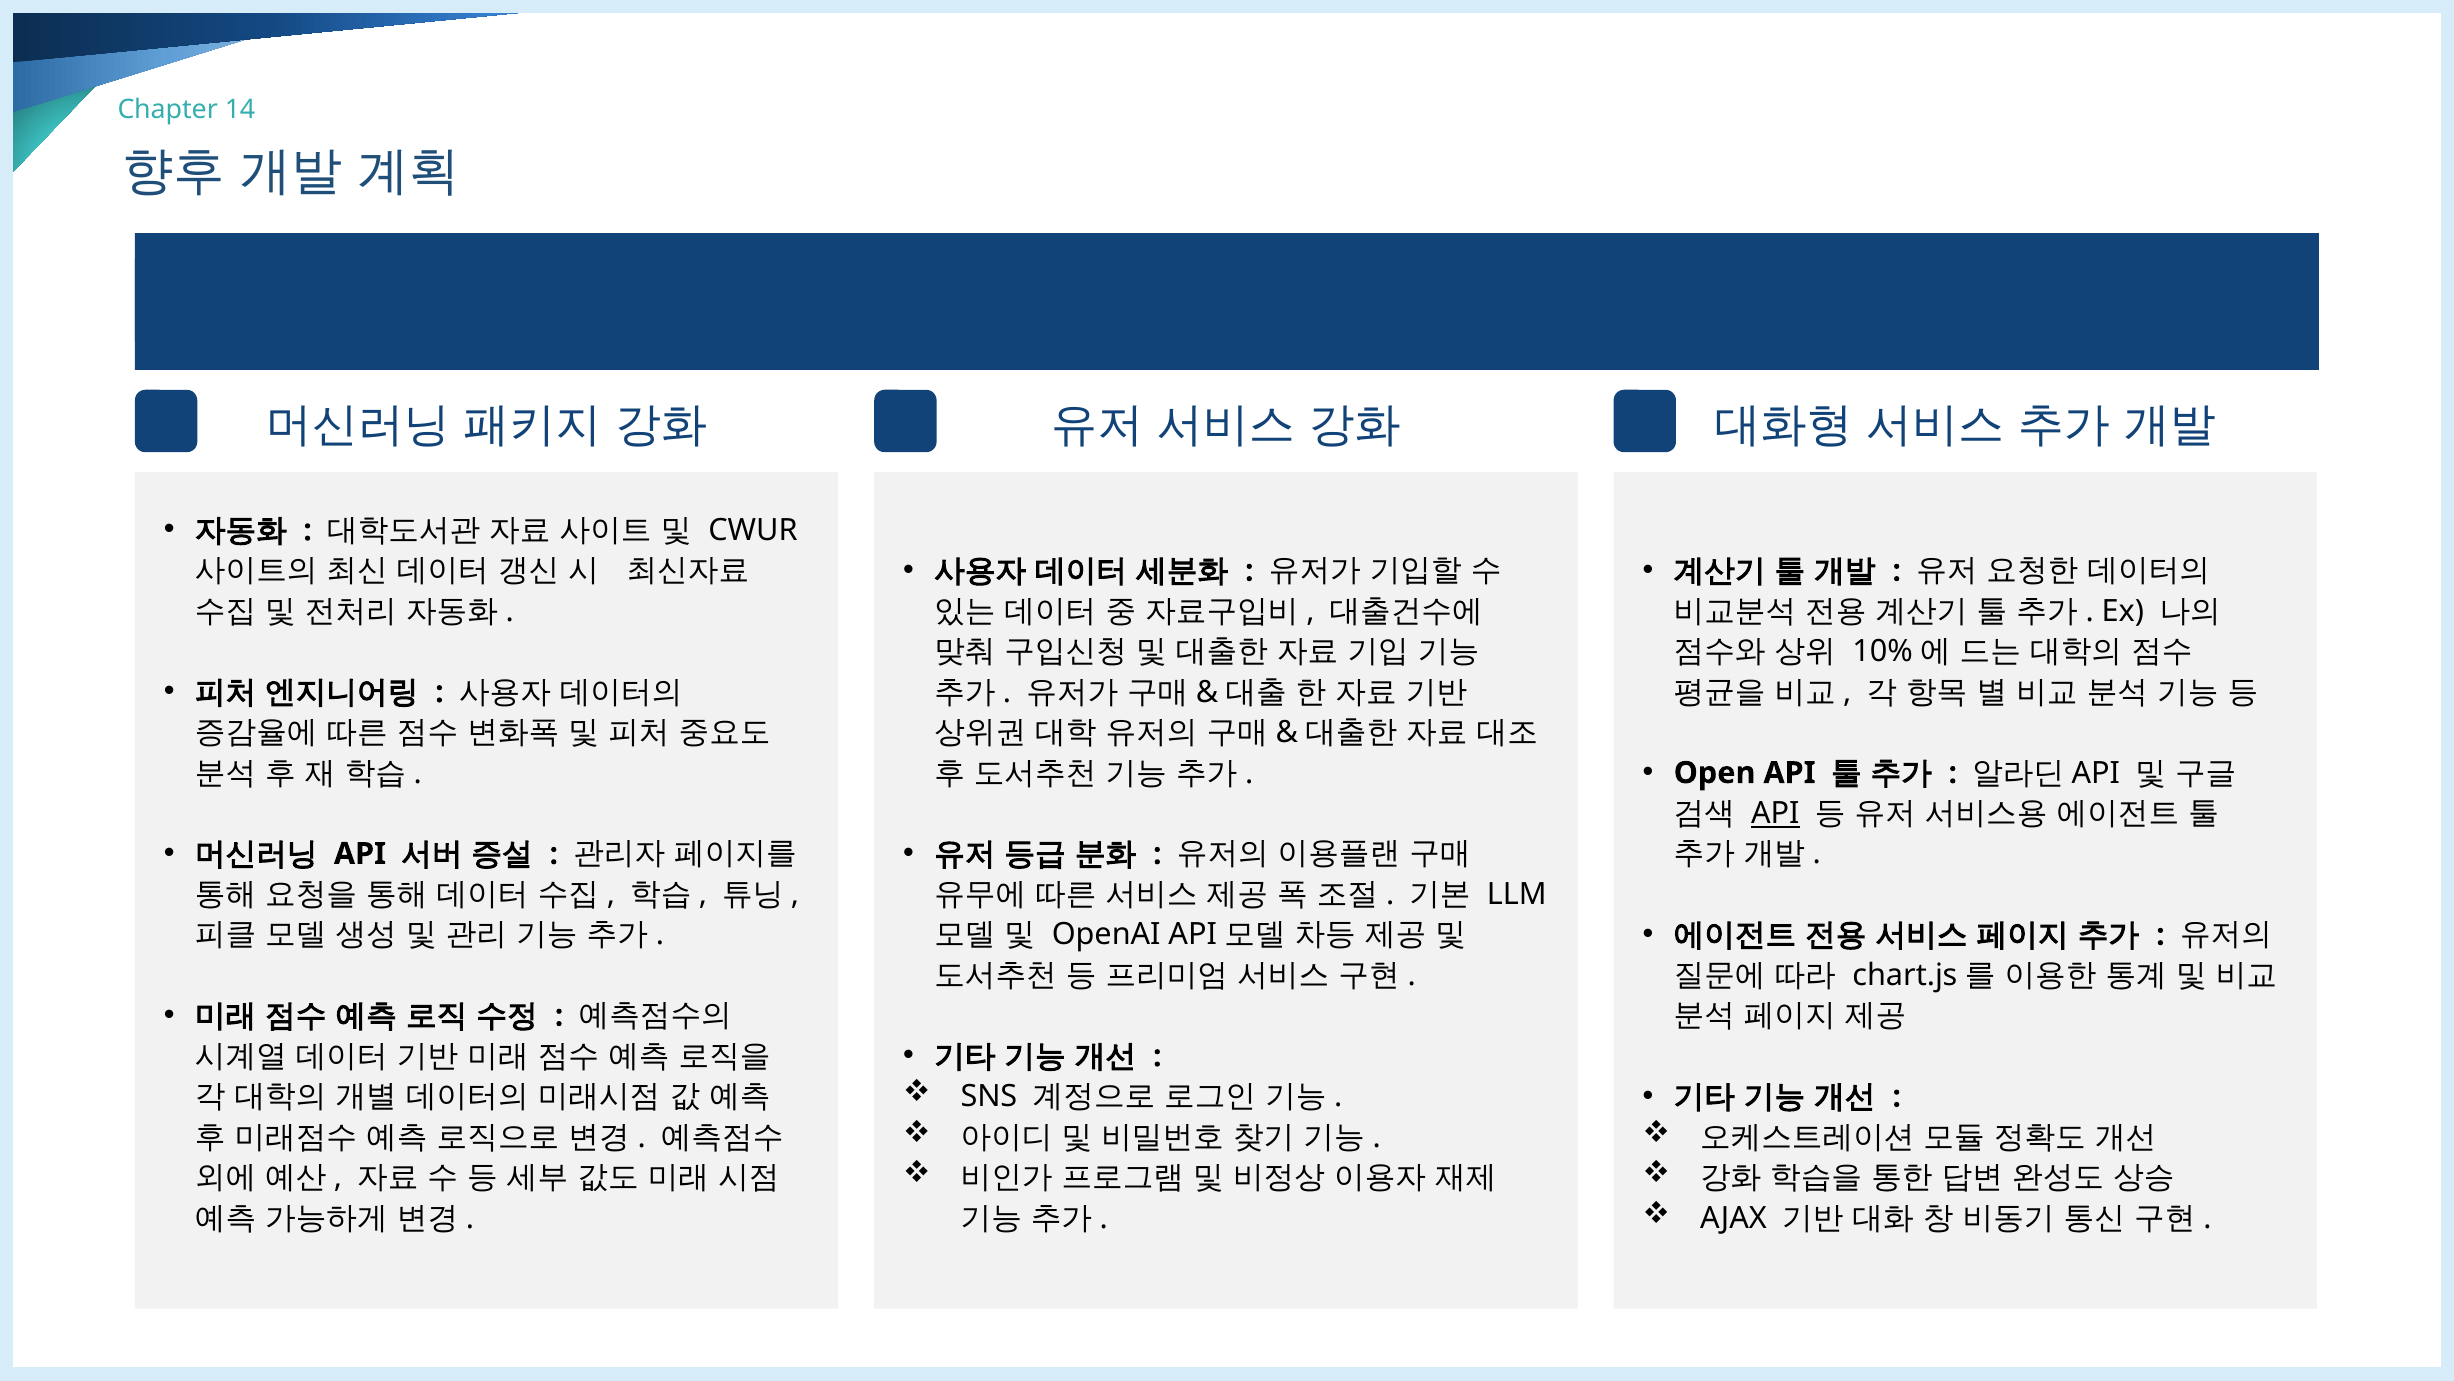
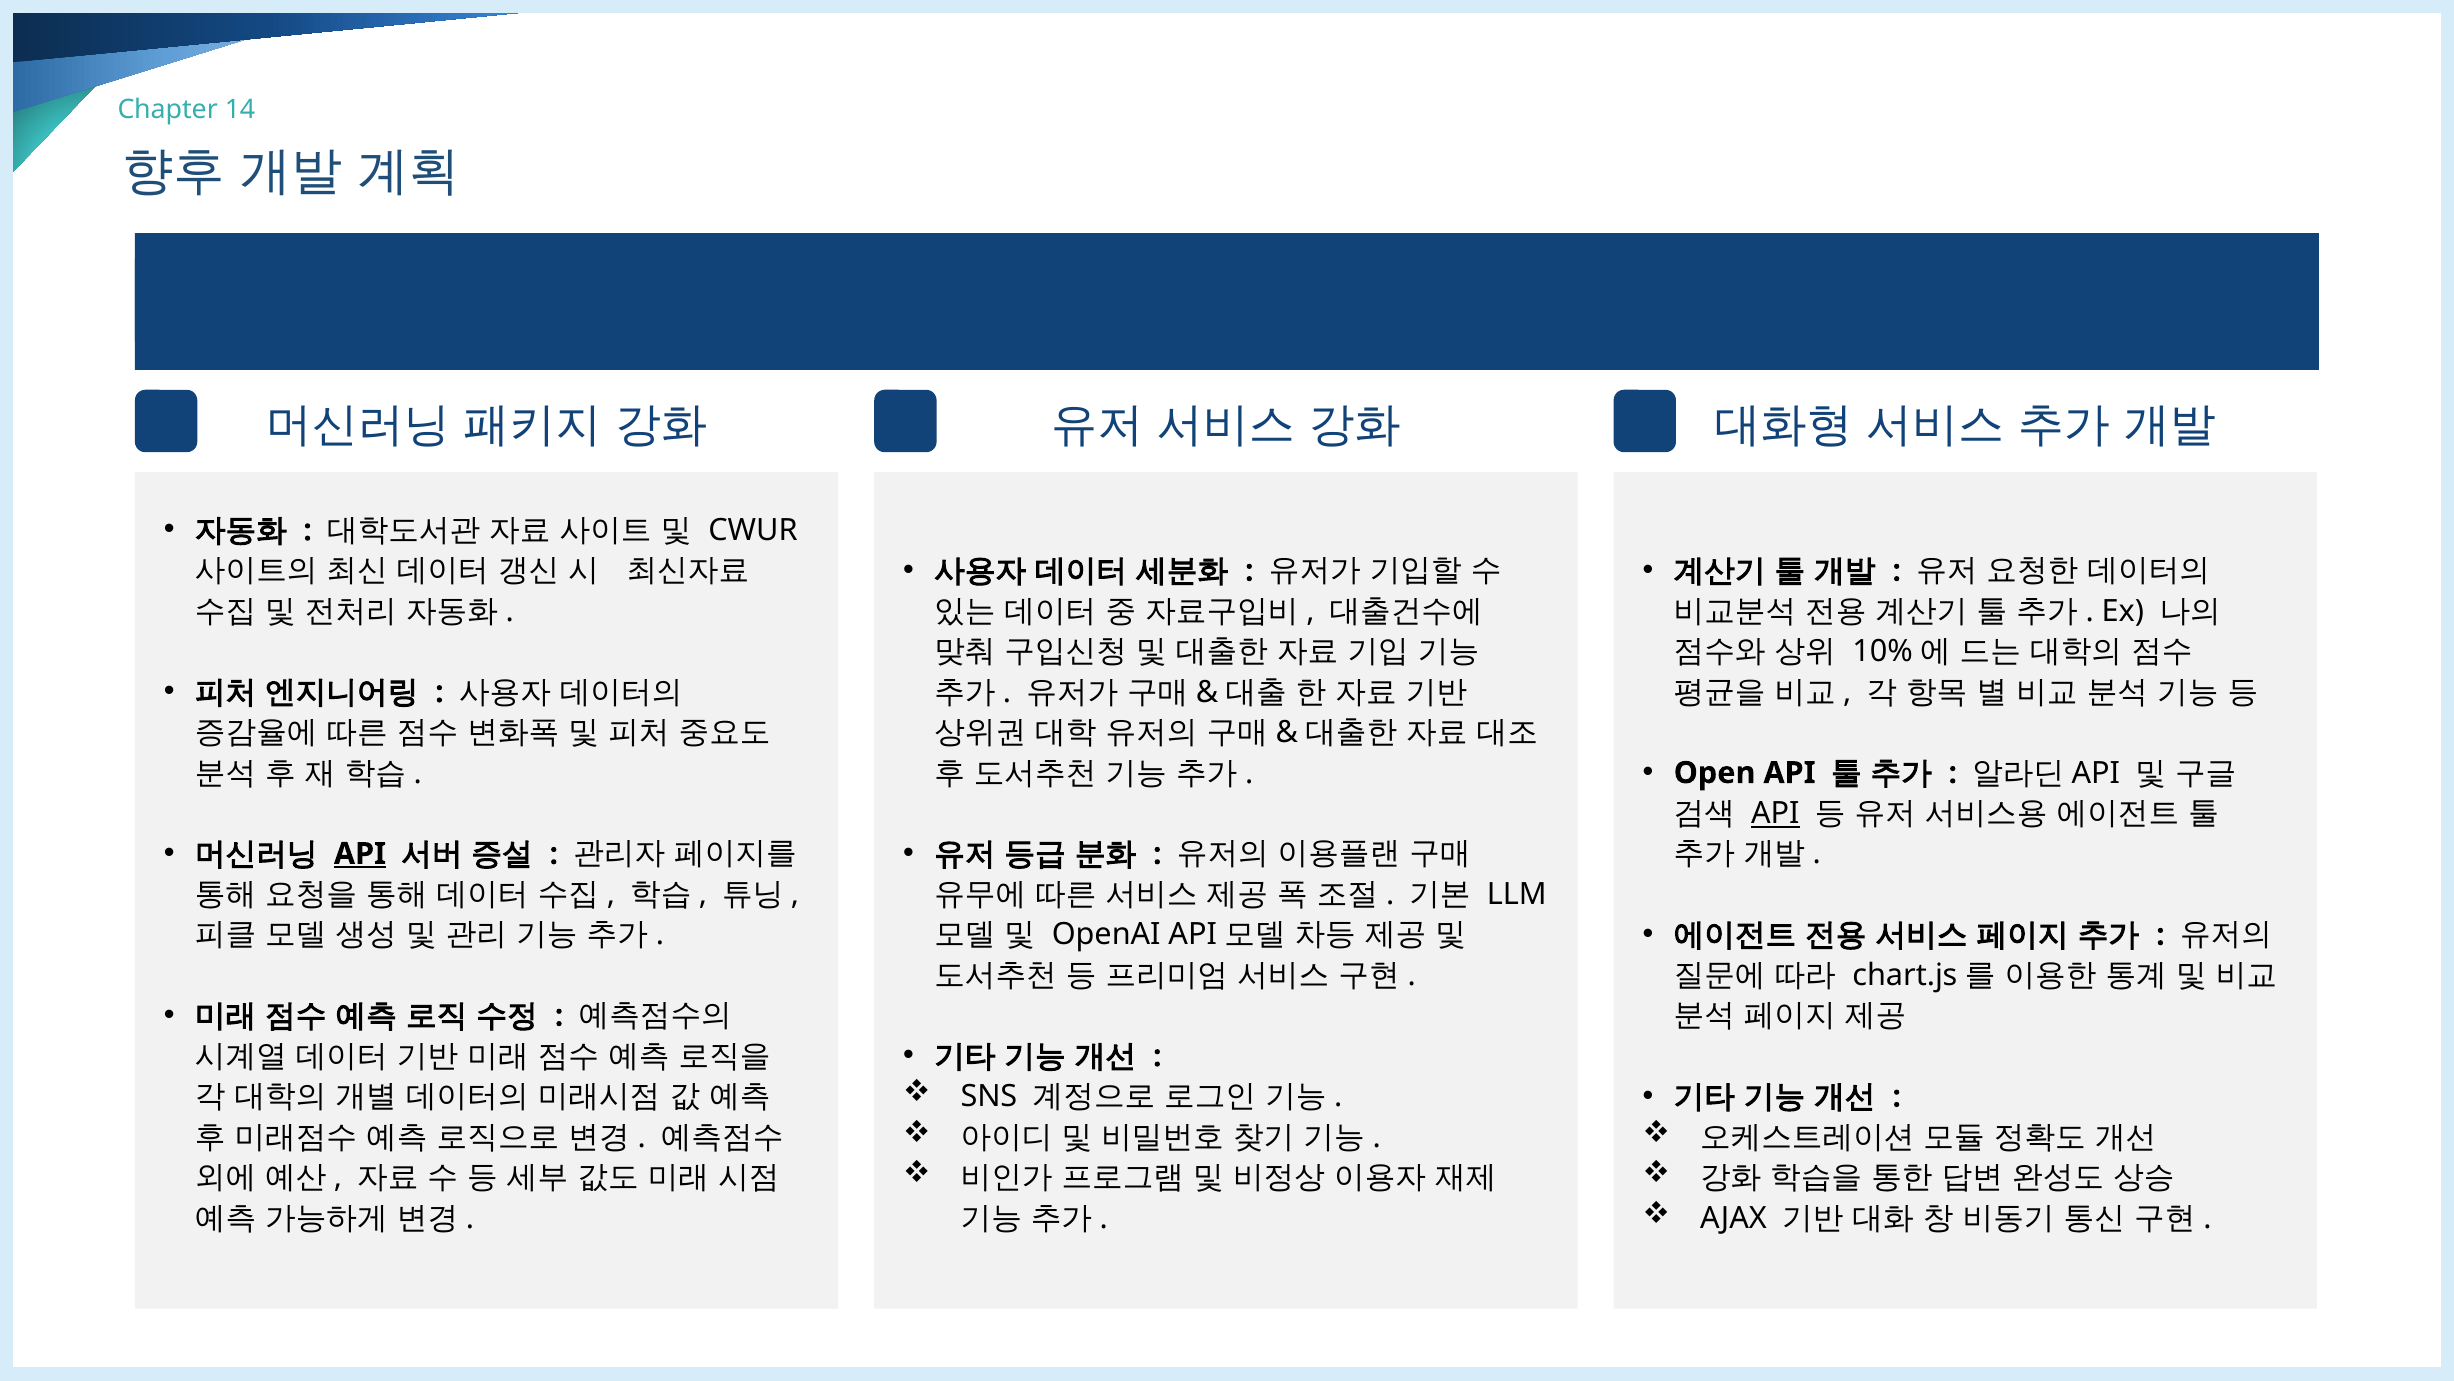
API at (360, 853) underline: none -> present
